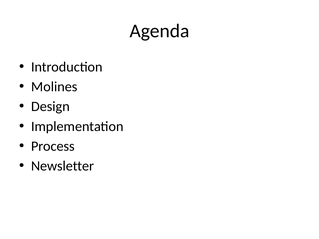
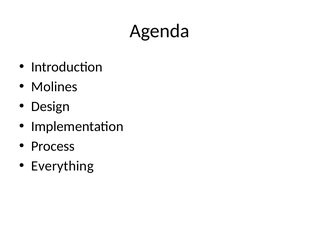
Newsletter: Newsletter -> Everything
